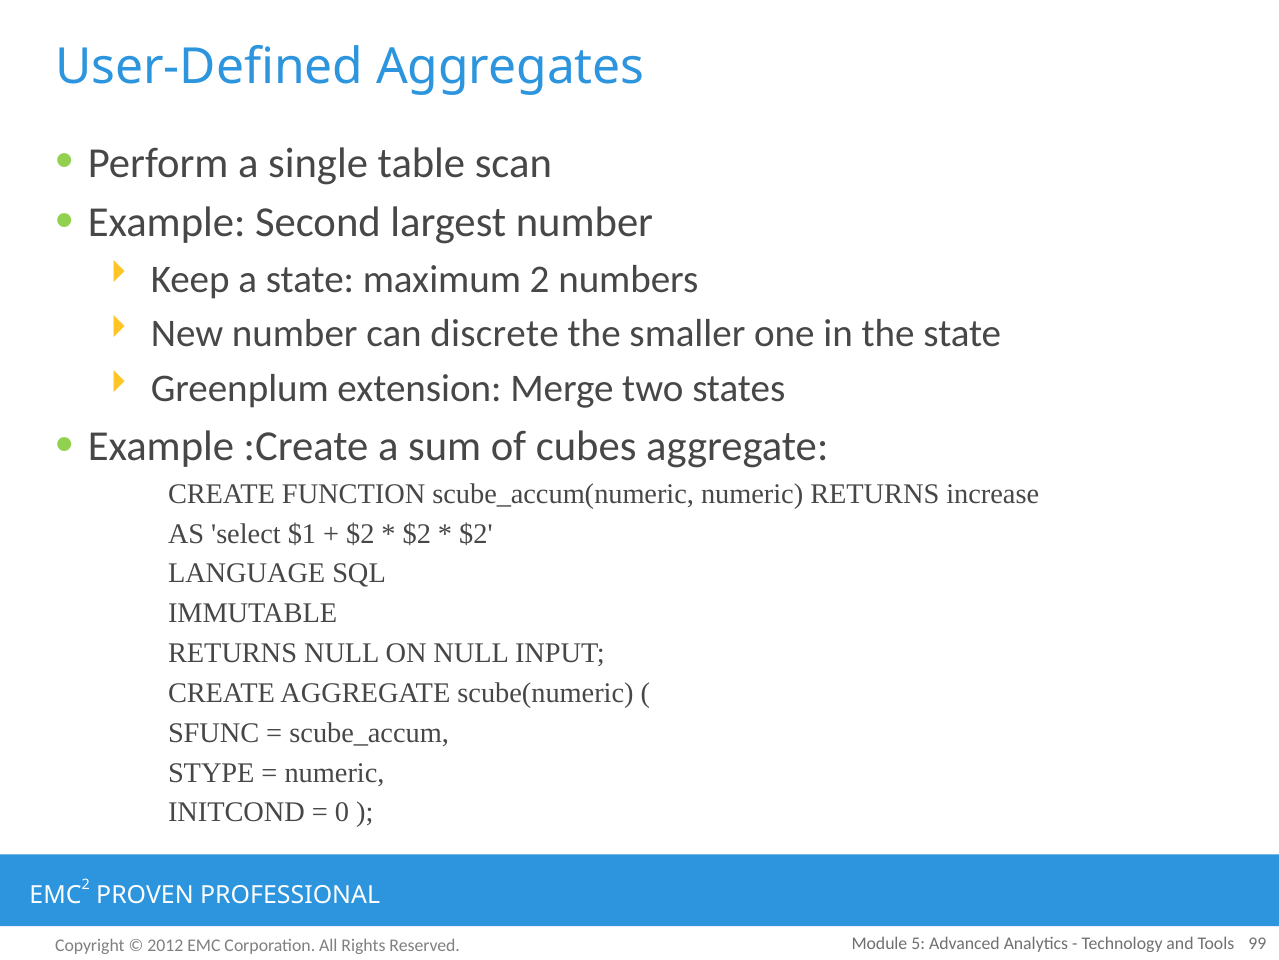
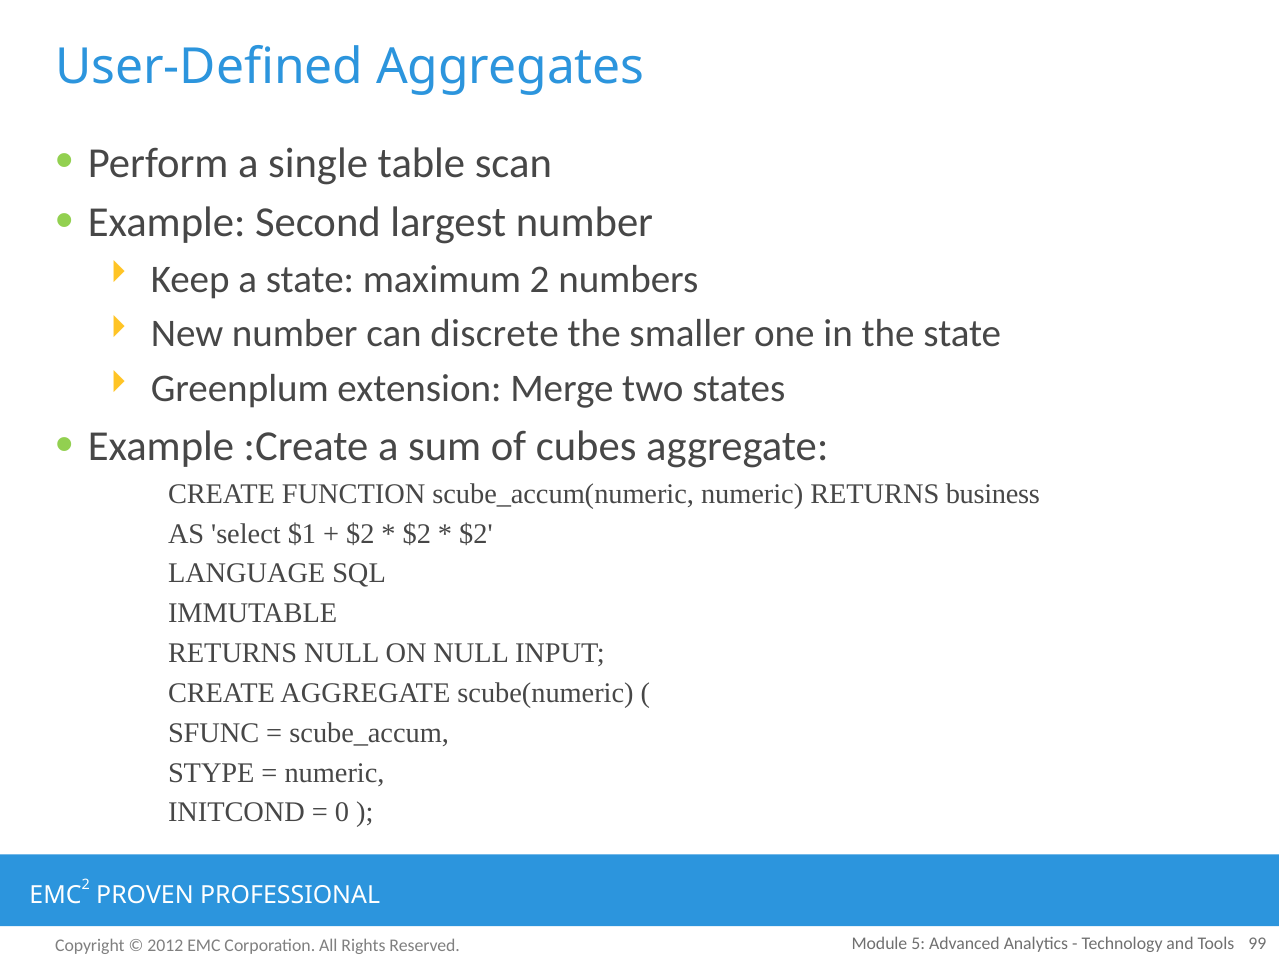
increase: increase -> business
